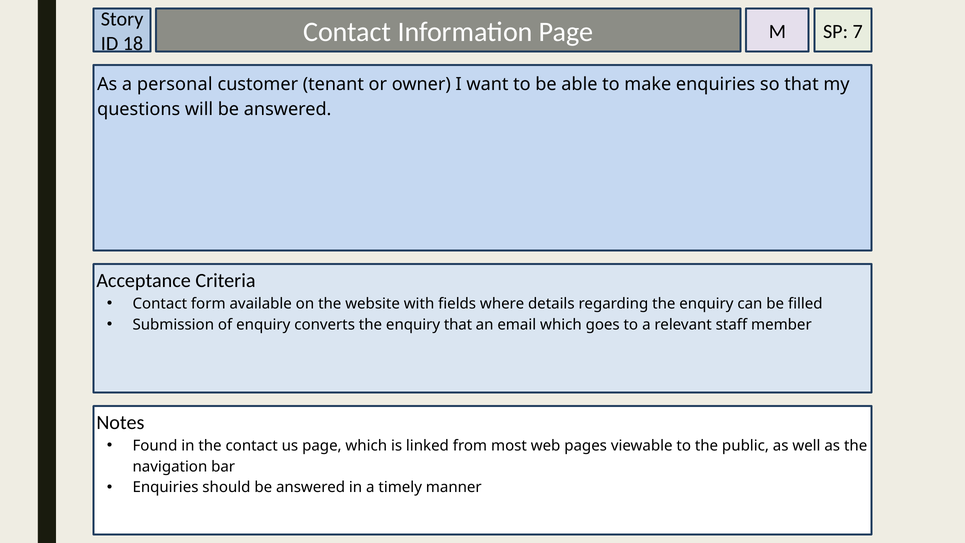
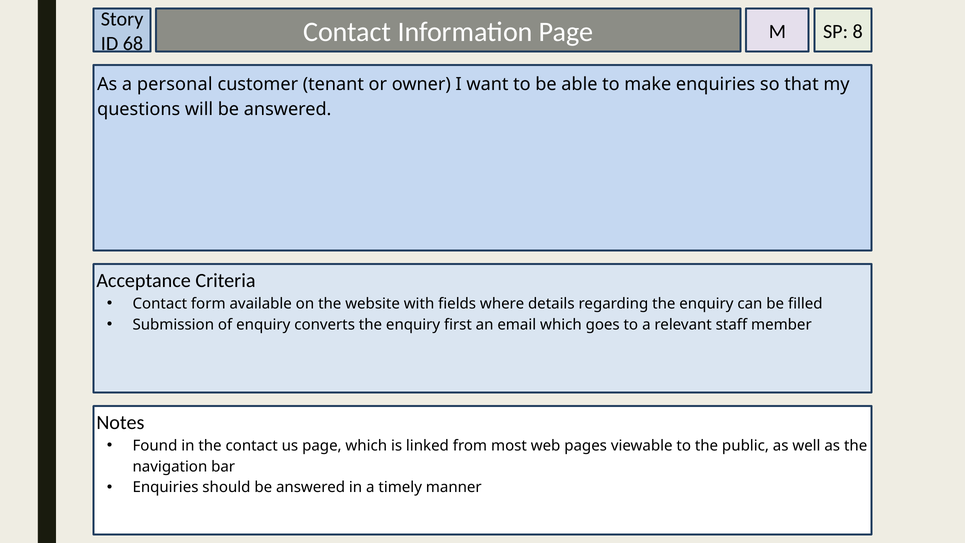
7: 7 -> 8
18: 18 -> 68
enquiry that: that -> first
